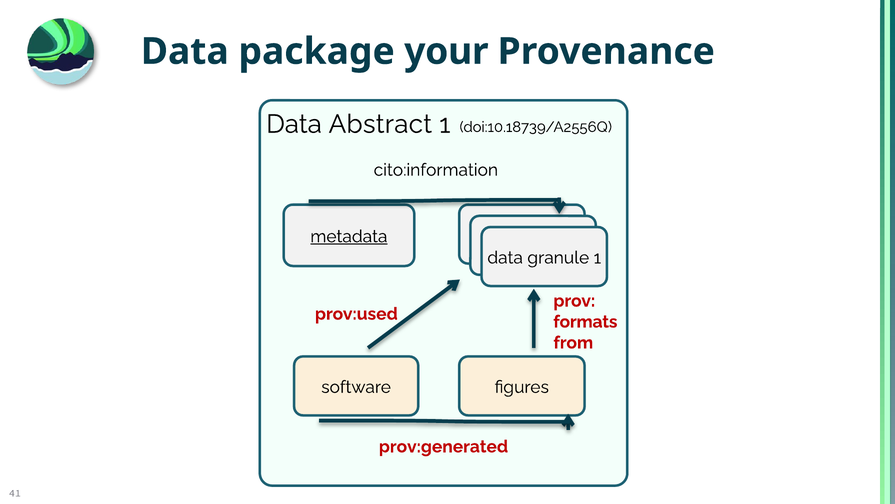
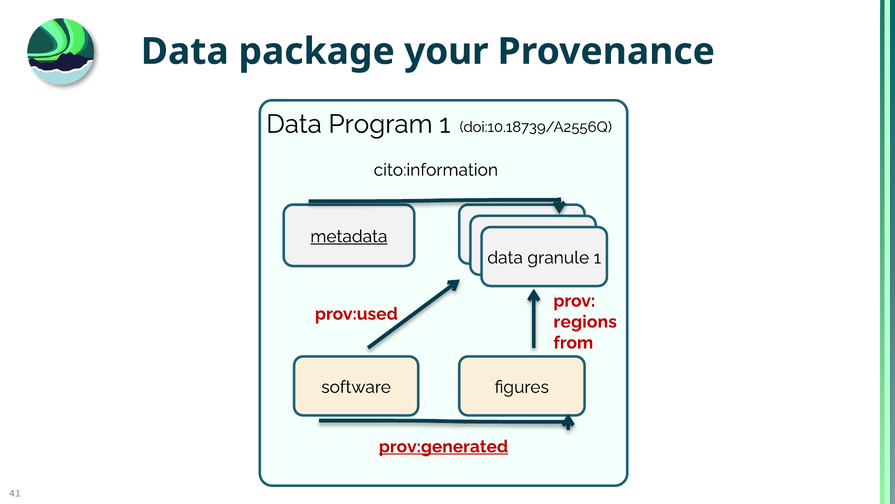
Abstract: Abstract -> Program
formats: formats -> regions
prov:generated underline: none -> present
